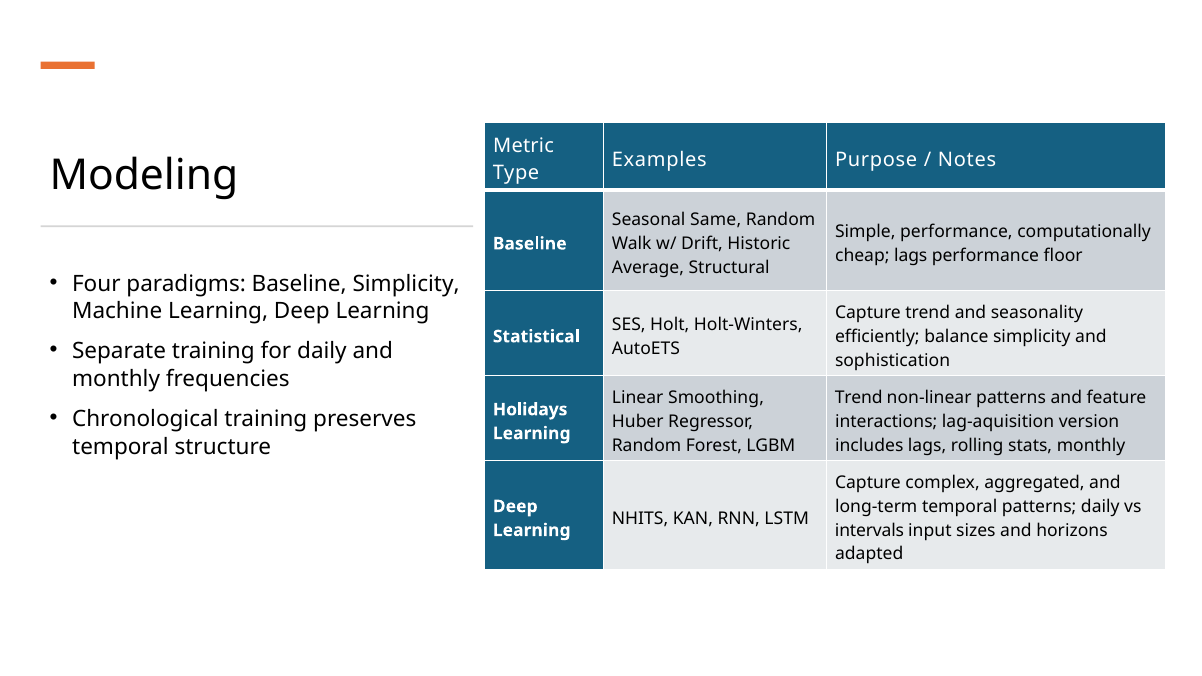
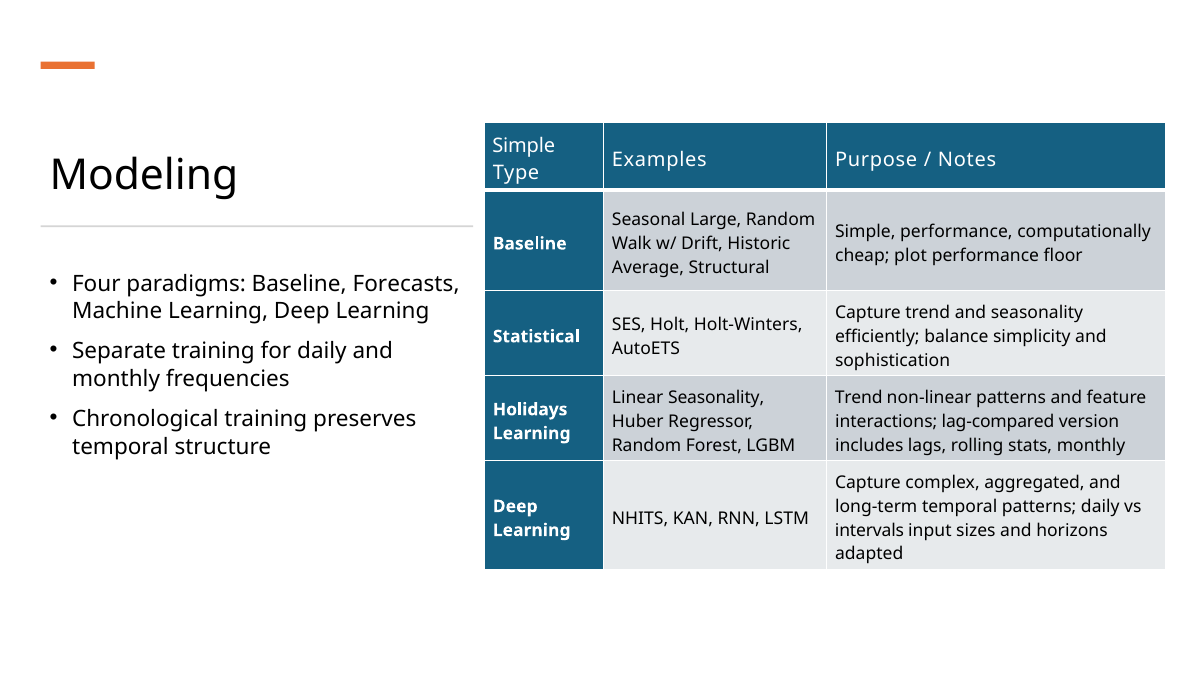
Metric at (524, 146): Metric -> Simple
Same: Same -> Large
cheap lags: lags -> plot
Baseline Simplicity: Simplicity -> Forecasts
Linear Smoothing: Smoothing -> Seasonality
lag-aquisition: lag-aquisition -> lag-compared
